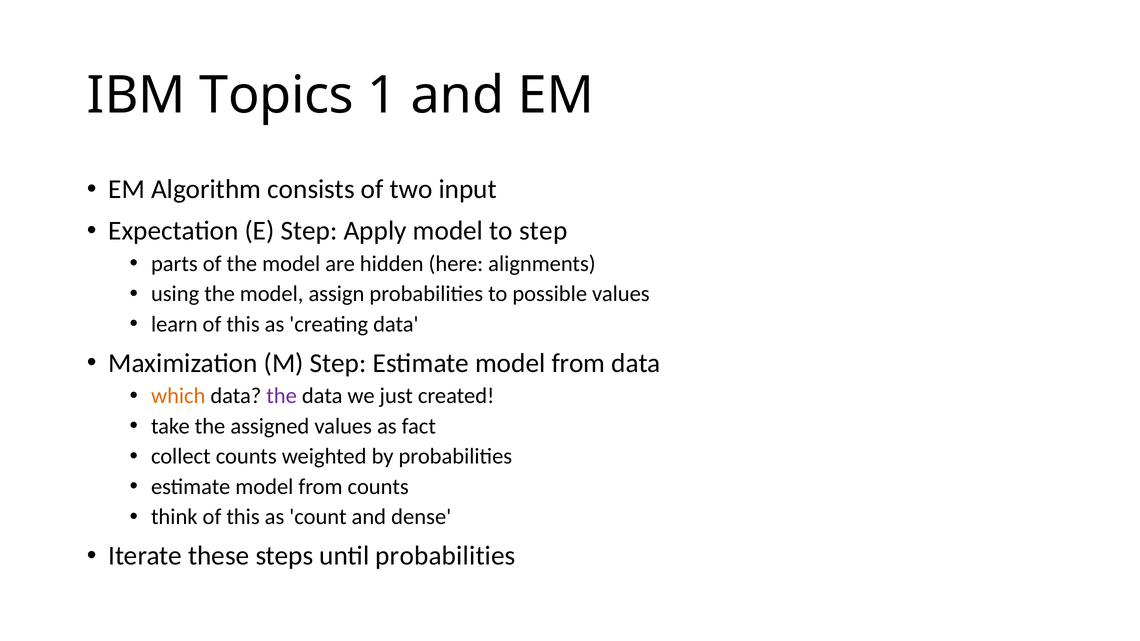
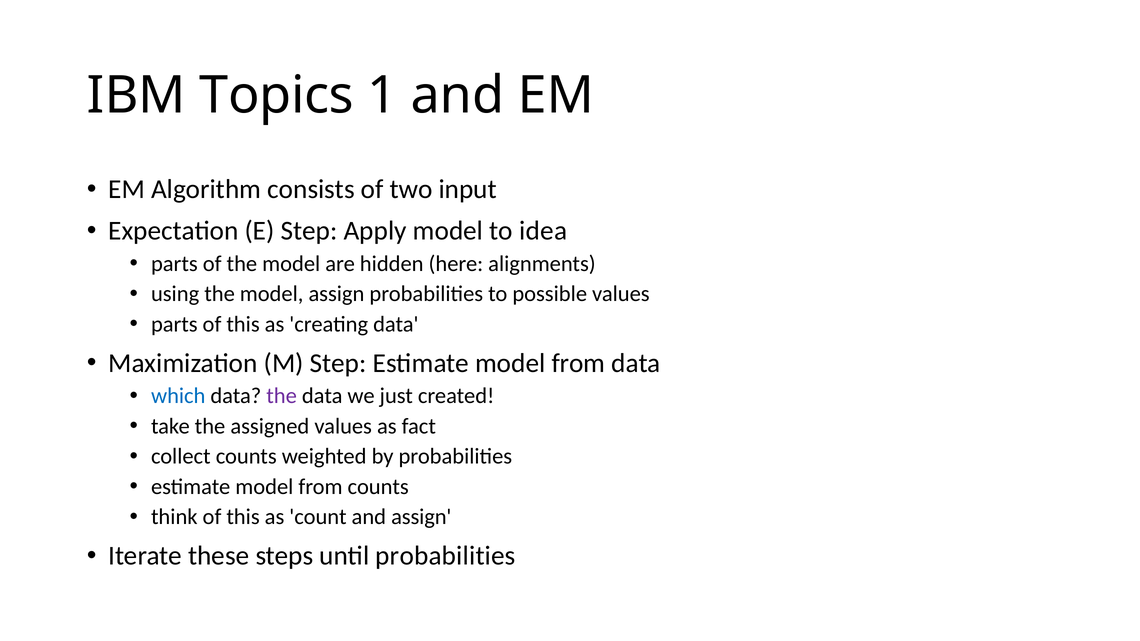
to step: step -> idea
learn at (174, 324): learn -> parts
which colour: orange -> blue
and dense: dense -> assign
